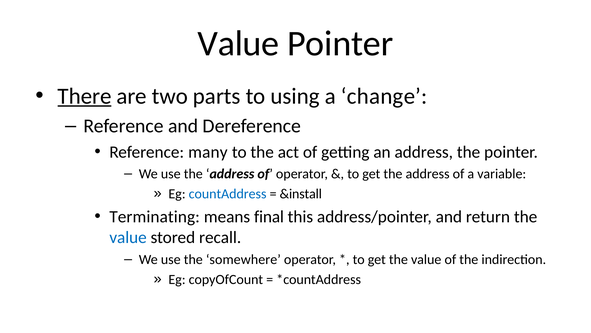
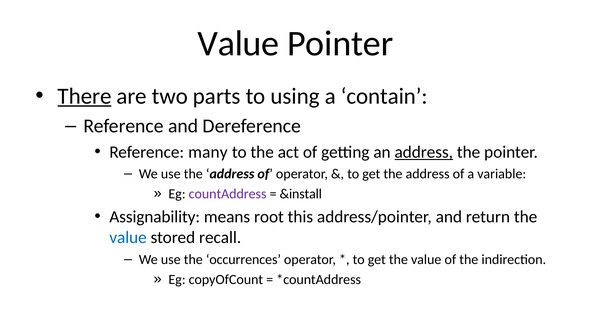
change: change -> contain
address at (424, 152) underline: none -> present
countAddress colour: blue -> purple
Terminating: Terminating -> Assignability
final: final -> root
somewhere: somewhere -> occurrences
